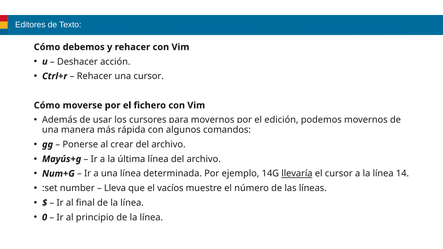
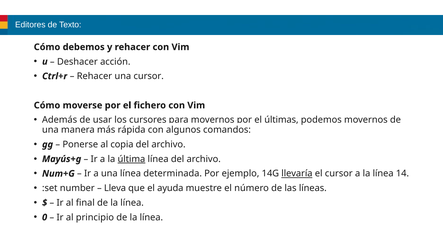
edición: edición -> últimas
crear: crear -> copia
última underline: none -> present
vacíos: vacíos -> ayuda
